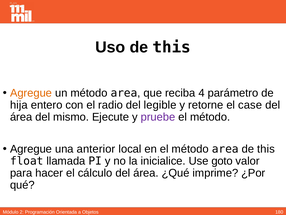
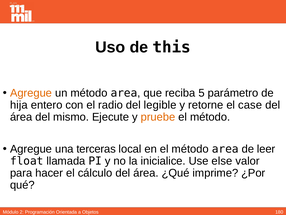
4: 4 -> 5
pruebe colour: purple -> orange
anterior: anterior -> terceras
area de this: this -> leer
goto: goto -> else
